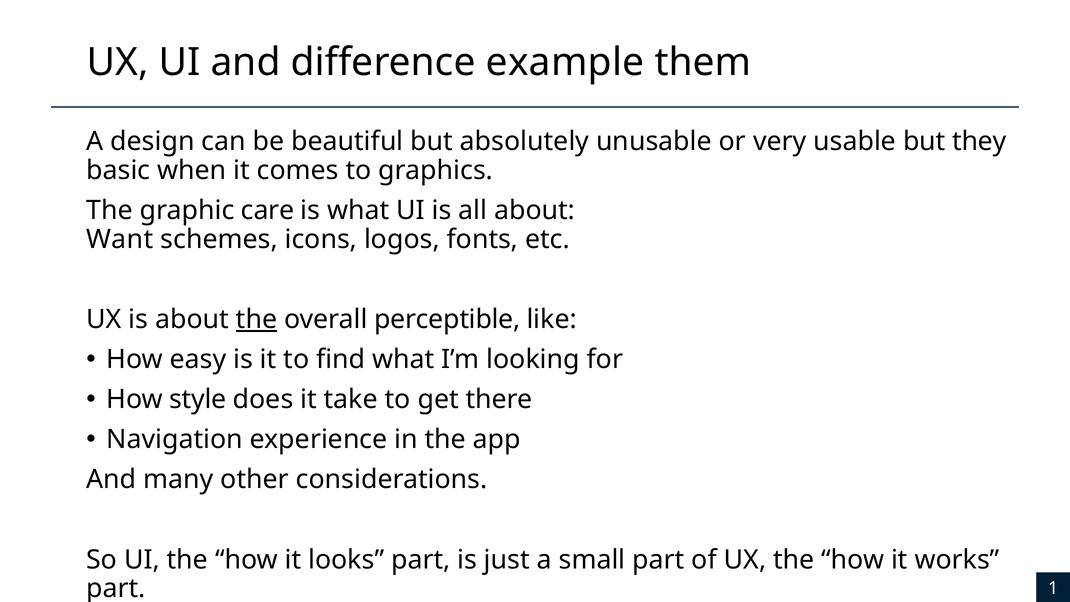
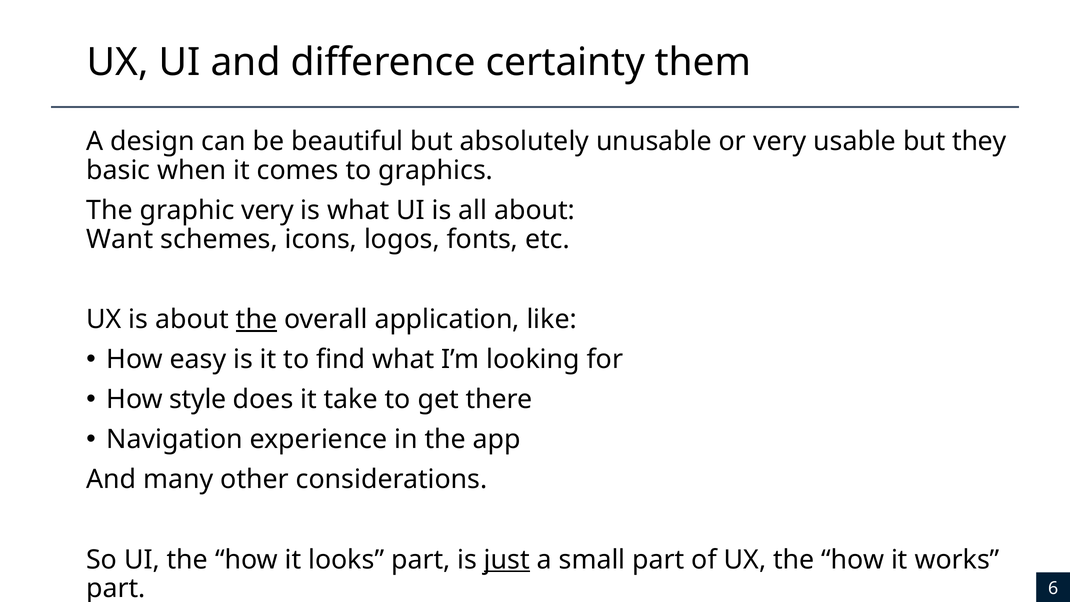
example: example -> certainty
graphic care: care -> very
perceptible: perceptible -> application
just underline: none -> present
1: 1 -> 6
